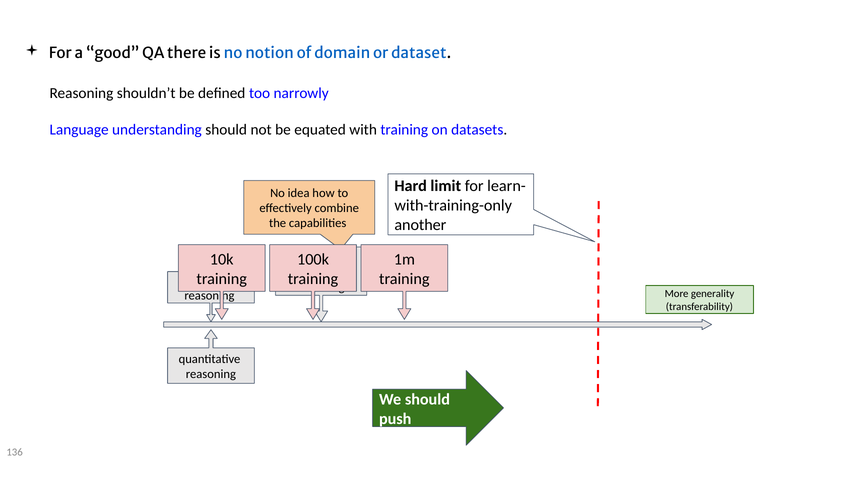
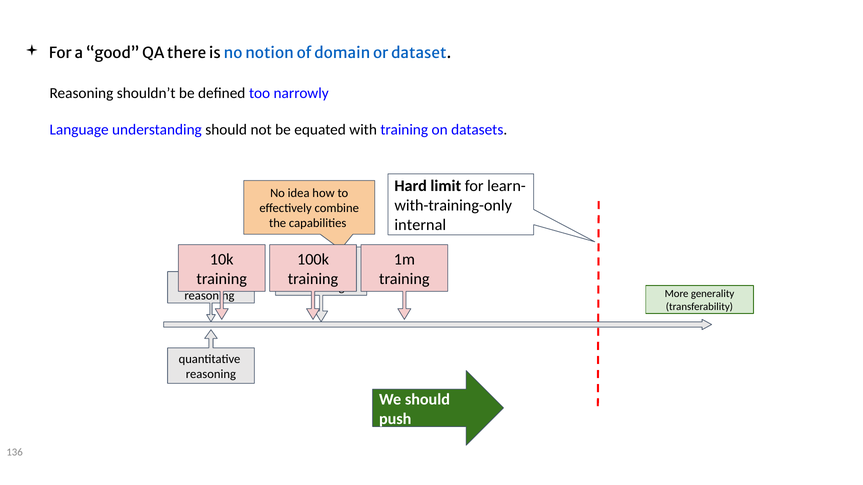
another: another -> internal
